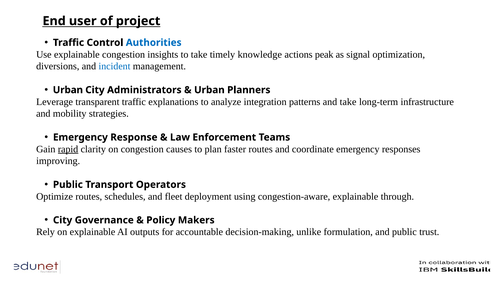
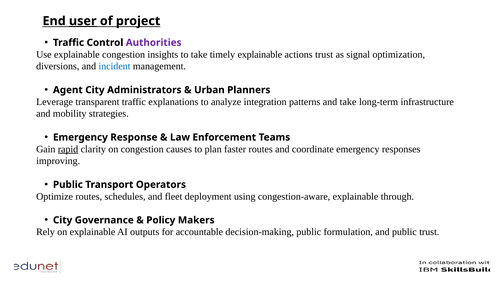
user underline: none -> present
Authorities colour: blue -> purple
timely knowledge: knowledge -> explainable
actions peak: peak -> trust
Urban at (68, 90): Urban -> Agent
decision-making unlike: unlike -> public
